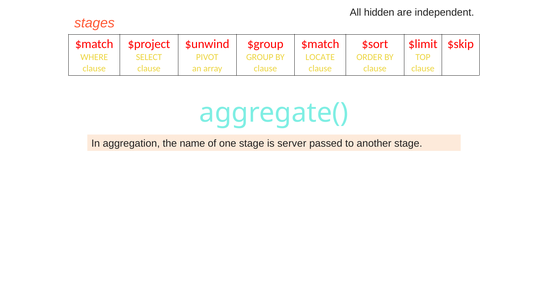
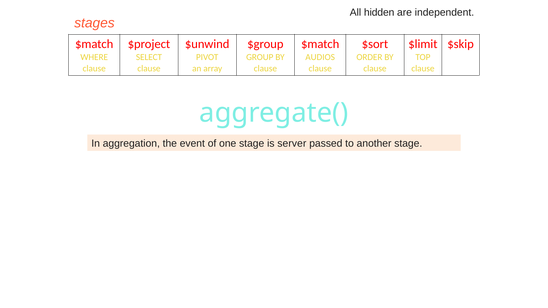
LOCATE: LOCATE -> AUDIOS
name: name -> event
